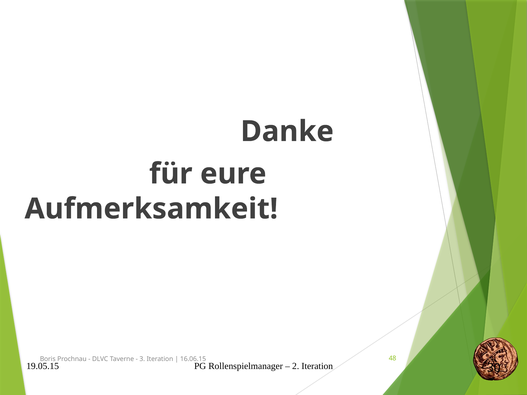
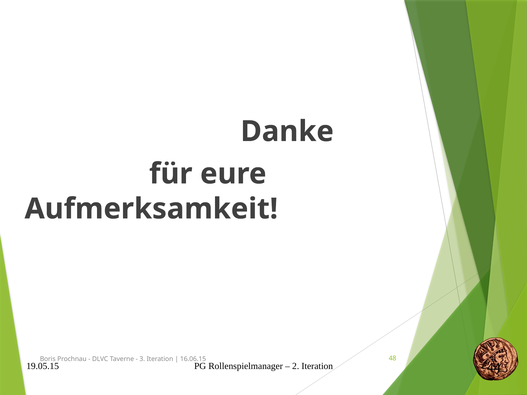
30: 30 -> 44
